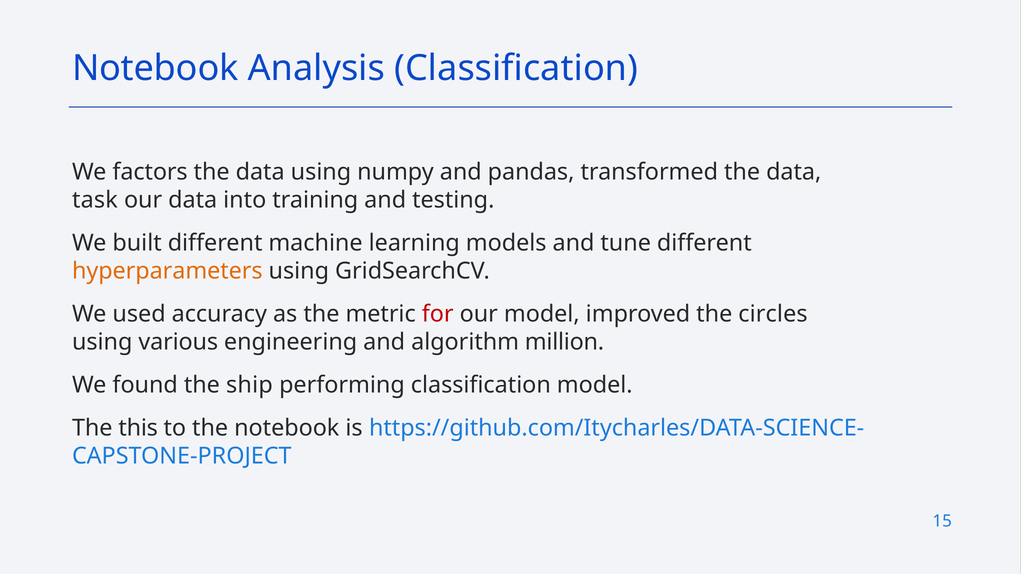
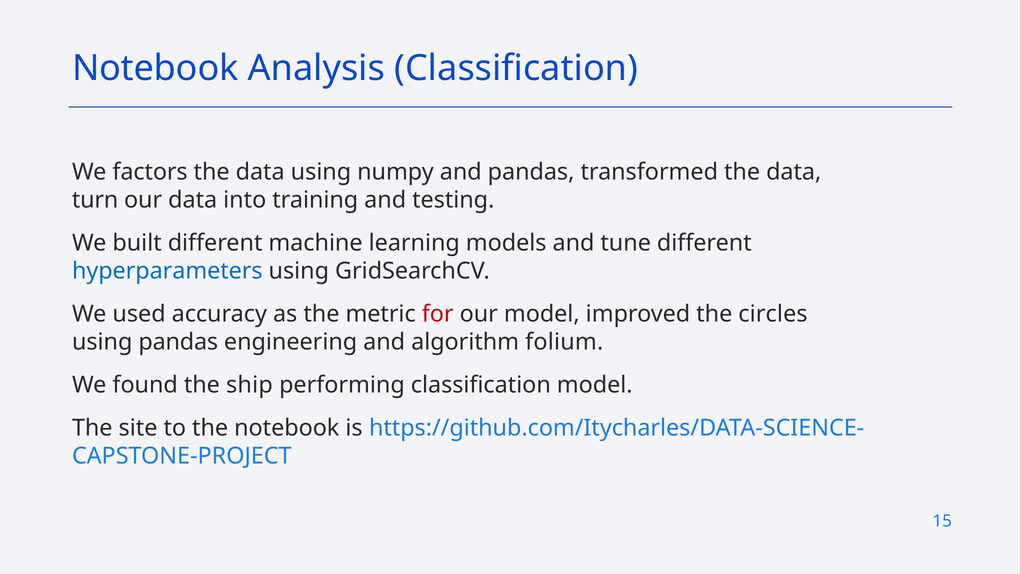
task: task -> turn
hyperparameters colour: orange -> blue
using various: various -> pandas
million: million -> folium
this: this -> site
